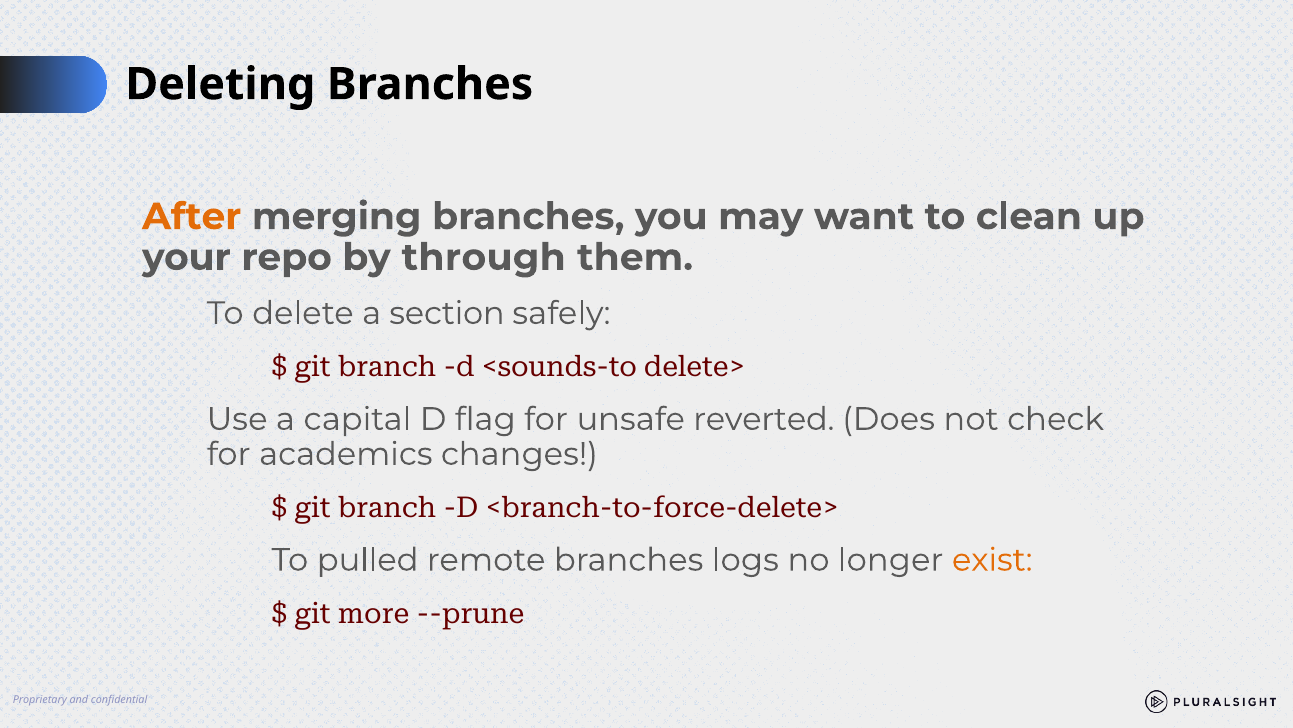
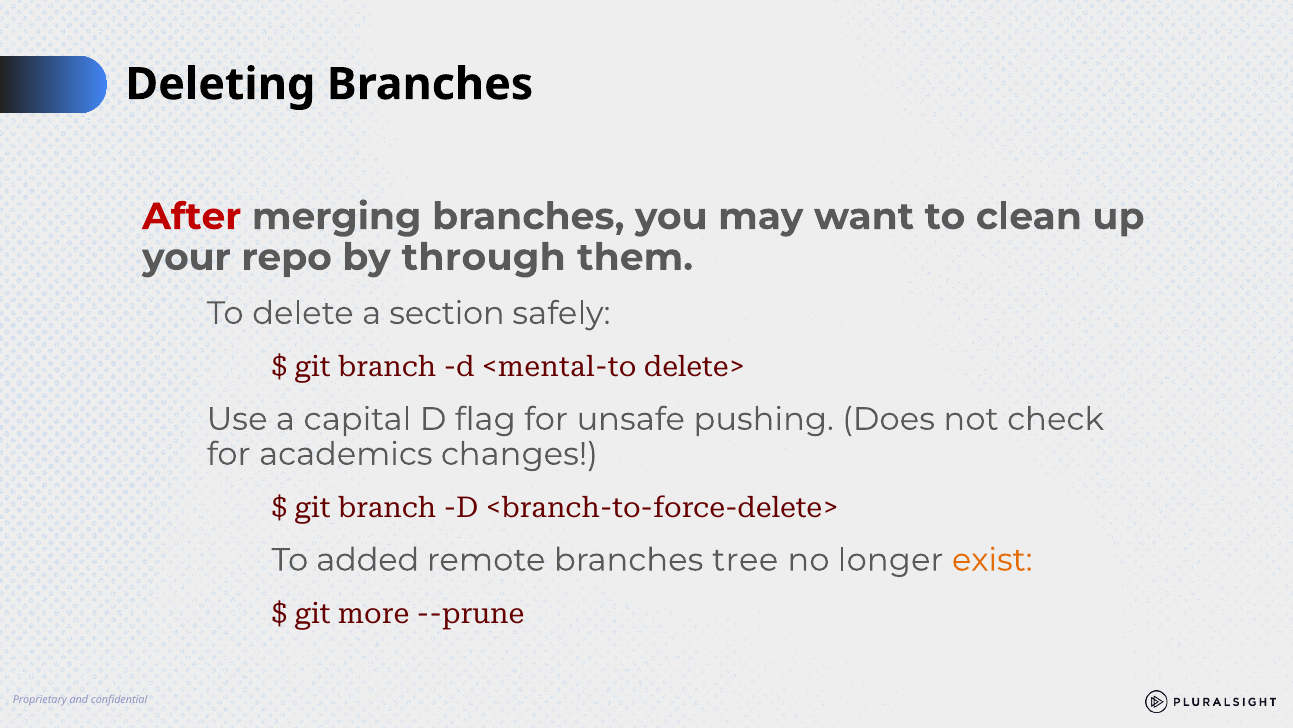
After colour: orange -> red
<sounds-to: <sounds-to -> <mental-to
reverted: reverted -> pushing
pulled: pulled -> added
logs: logs -> tree
